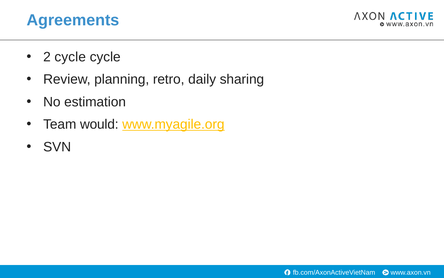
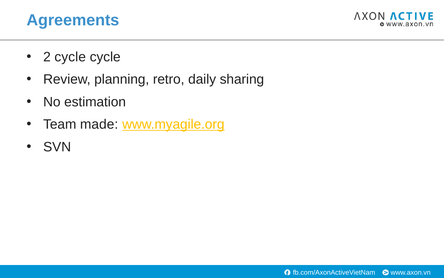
would: would -> made
